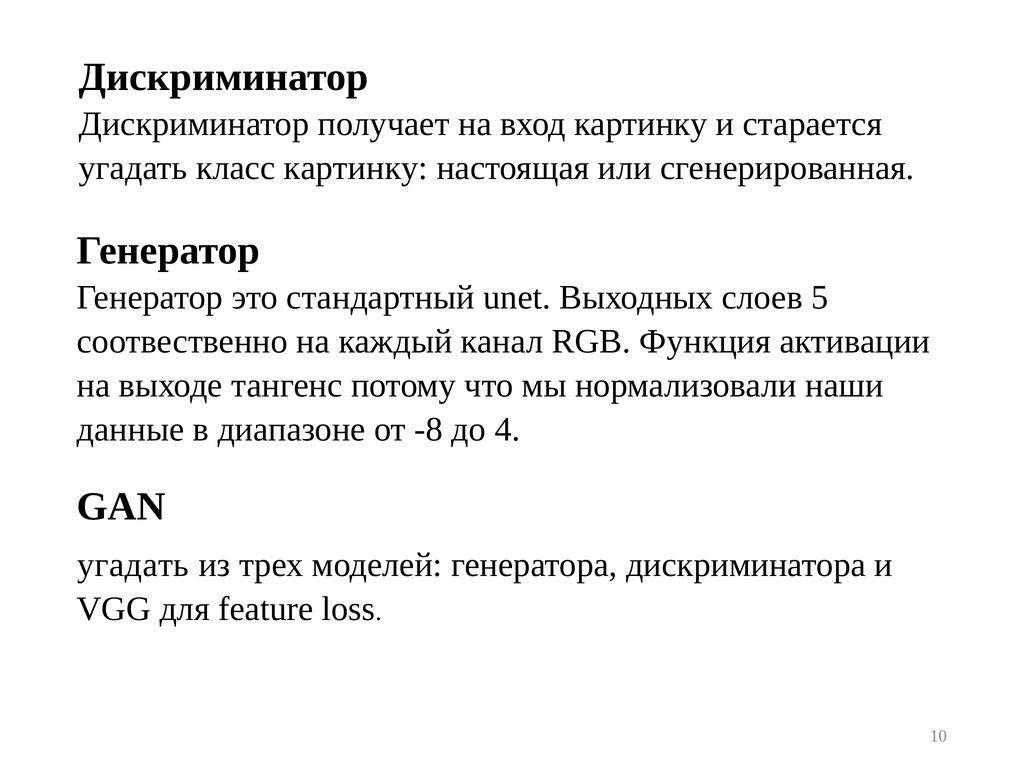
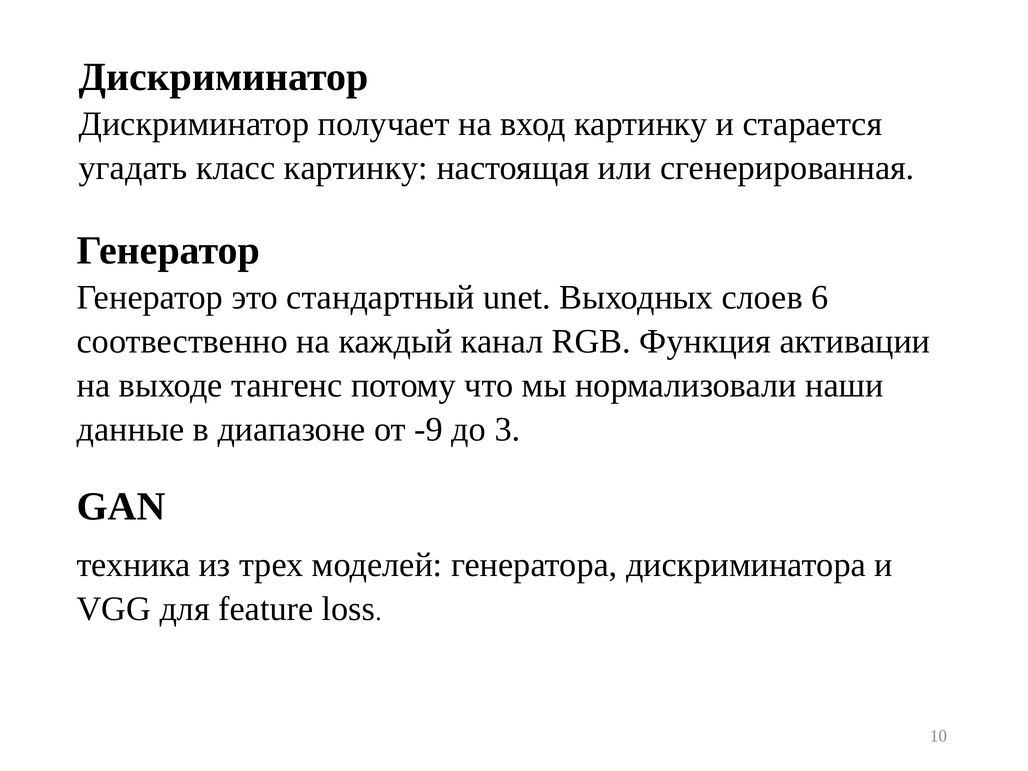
5: 5 -> 6
-8: -8 -> -9
4: 4 -> 3
угадать at (133, 565): угадать -> техника
